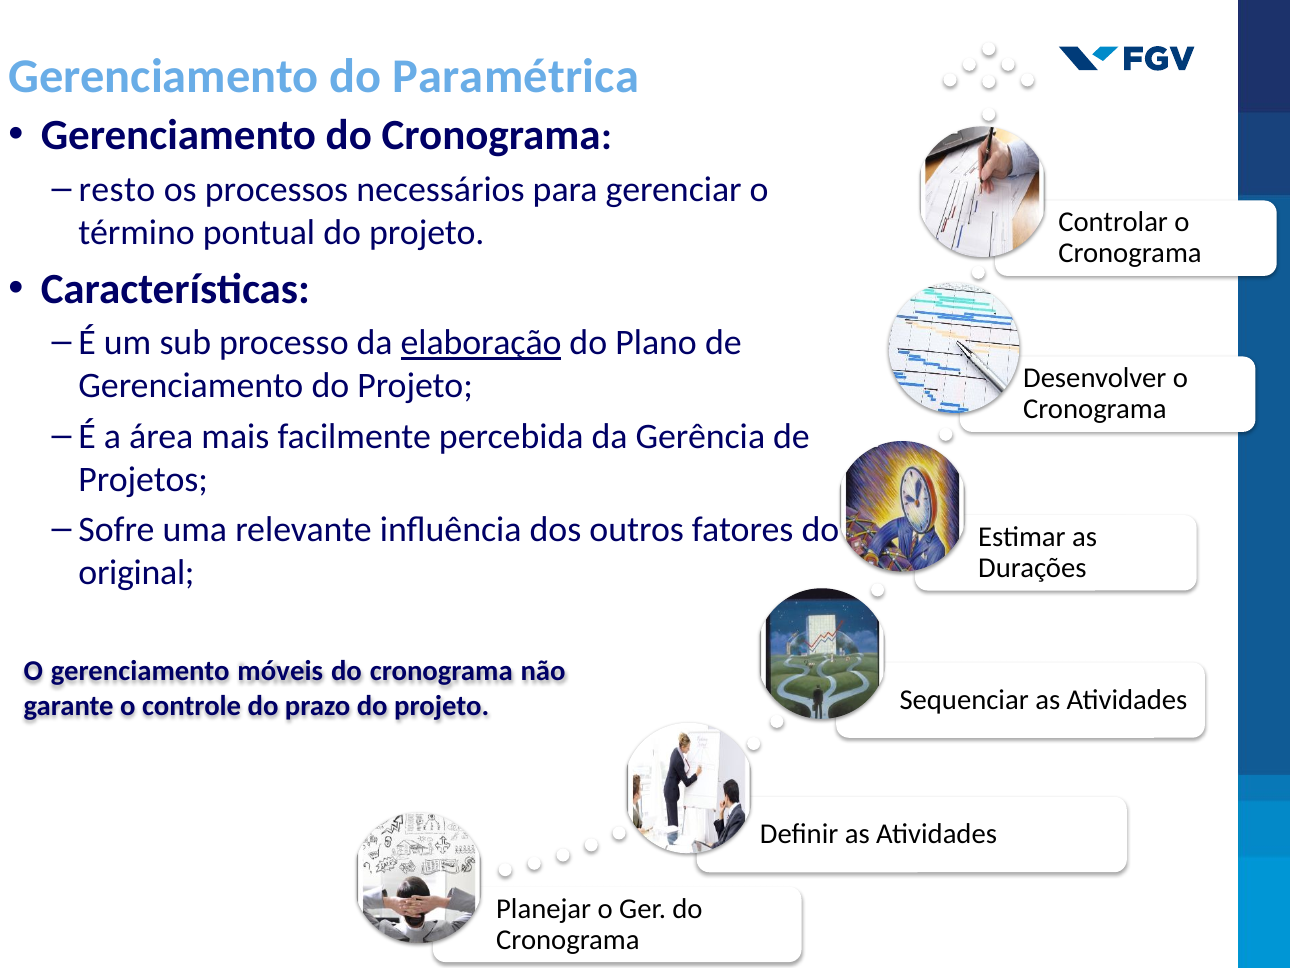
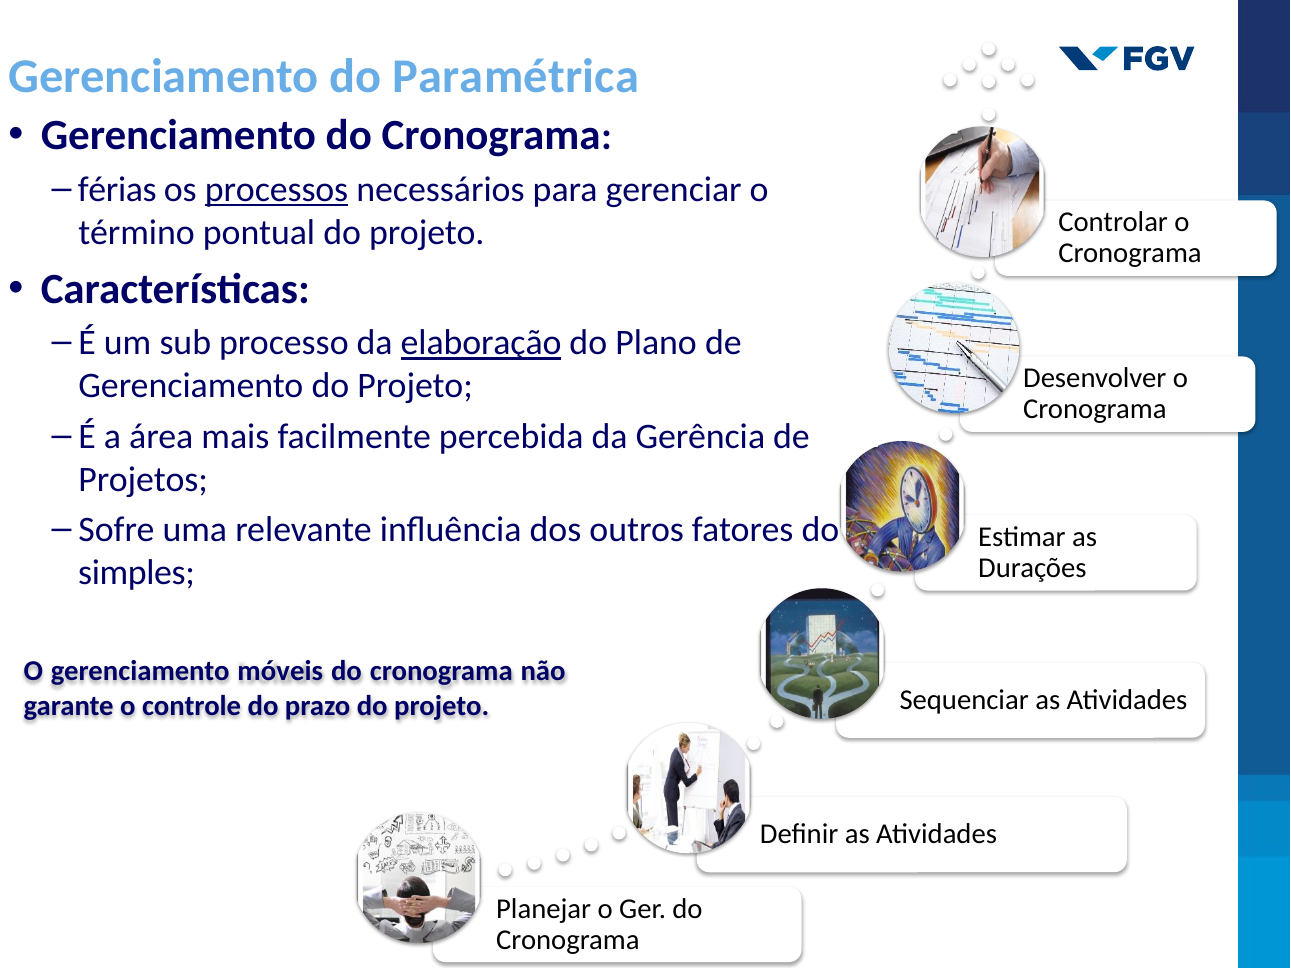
resto: resto -> férias
processos underline: none -> present
original: original -> simples
